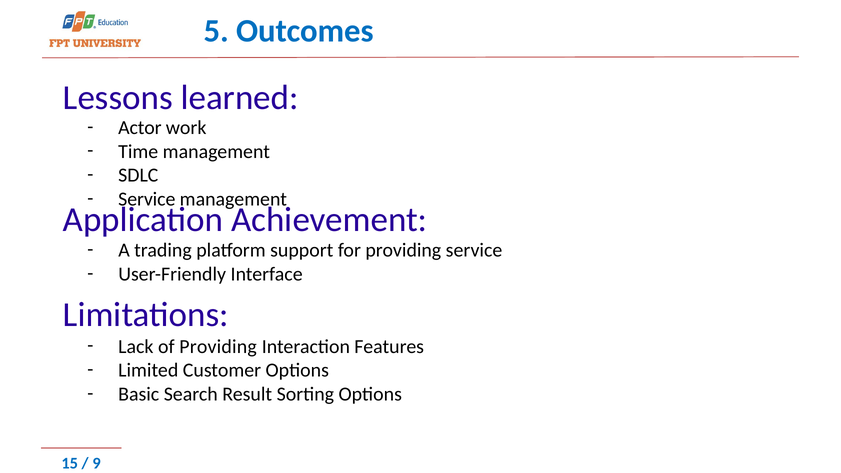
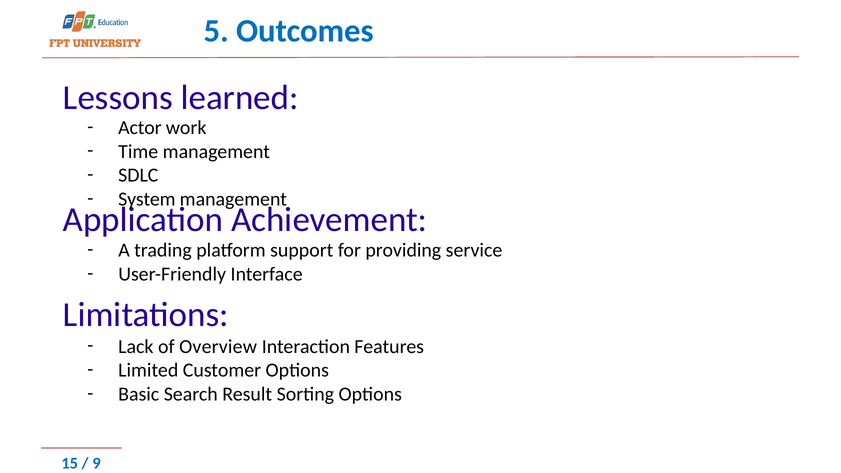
Service at (147, 199): Service -> System
of Providing: Providing -> Overview
